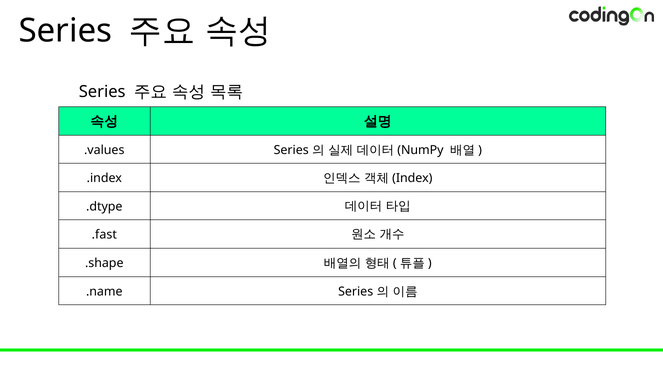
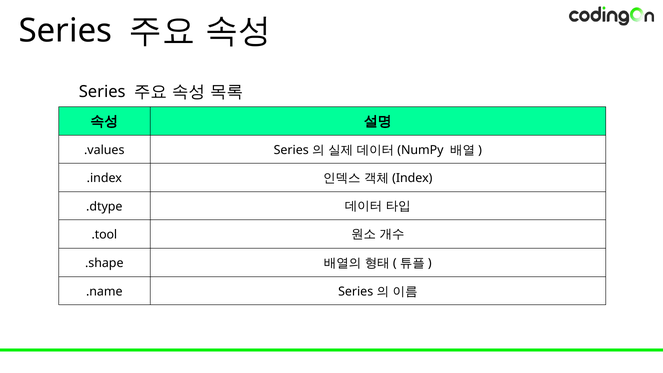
.fast: .fast -> .tool
